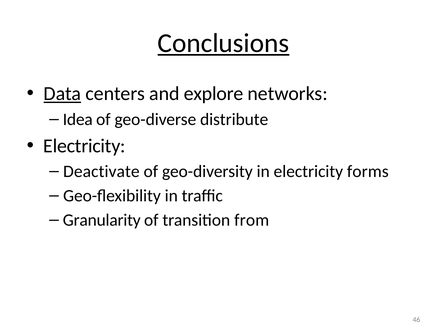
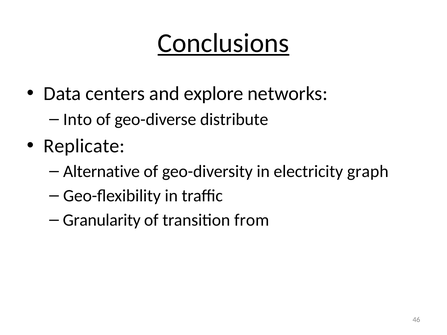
Data underline: present -> none
Idea: Idea -> Into
Electricity at (84, 146): Electricity -> Replicate
Deactivate: Deactivate -> Alternative
forms: forms -> graph
